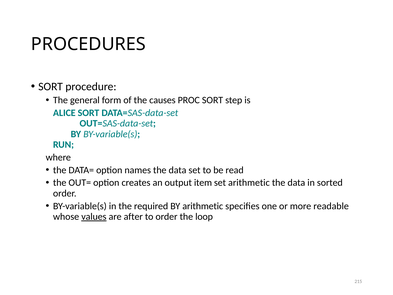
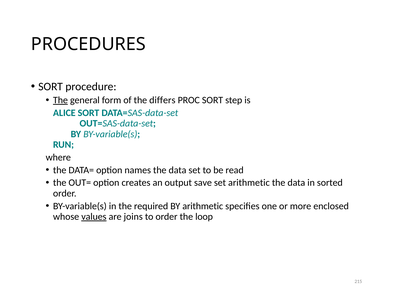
The at (60, 100) underline: none -> present
causes: causes -> differs
item: item -> save
readable: readable -> enclosed
after: after -> joins
